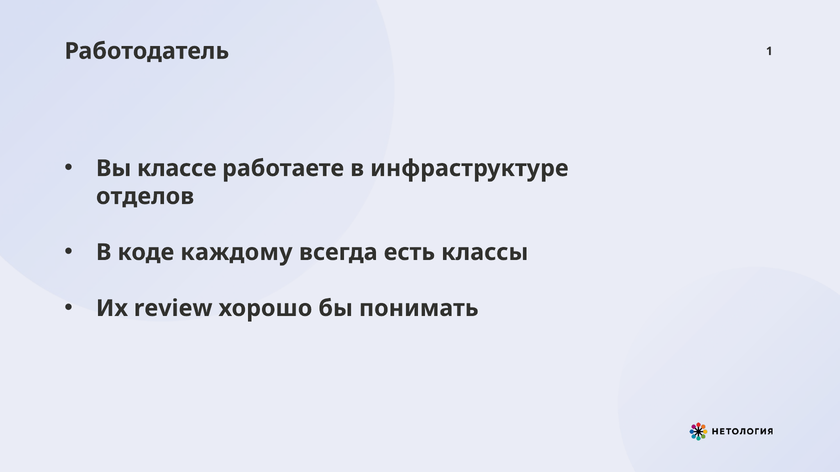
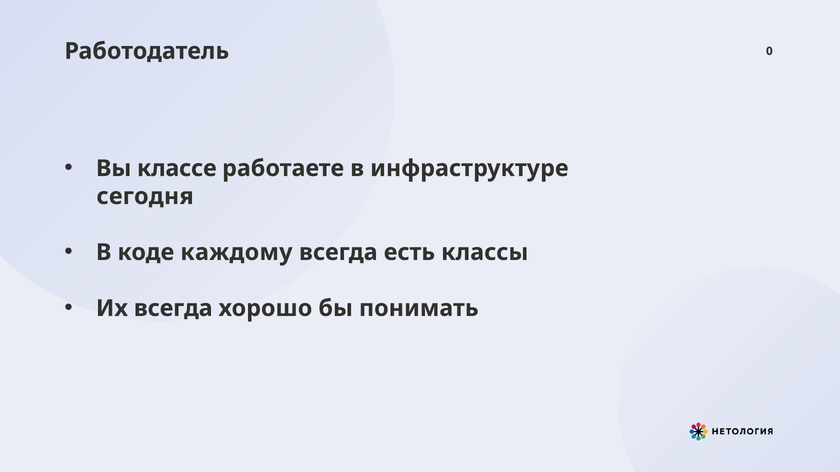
1: 1 -> 0
отделов: отделов -> сегодня
Их review: review -> всегда
